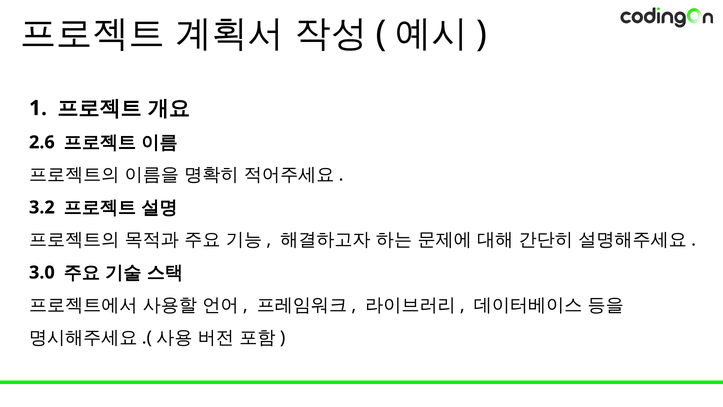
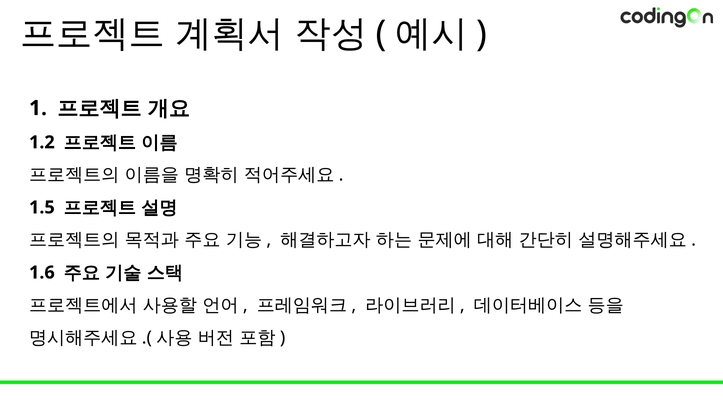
2.6: 2.6 -> 1.2
3.2: 3.2 -> 1.5
3.0: 3.0 -> 1.6
